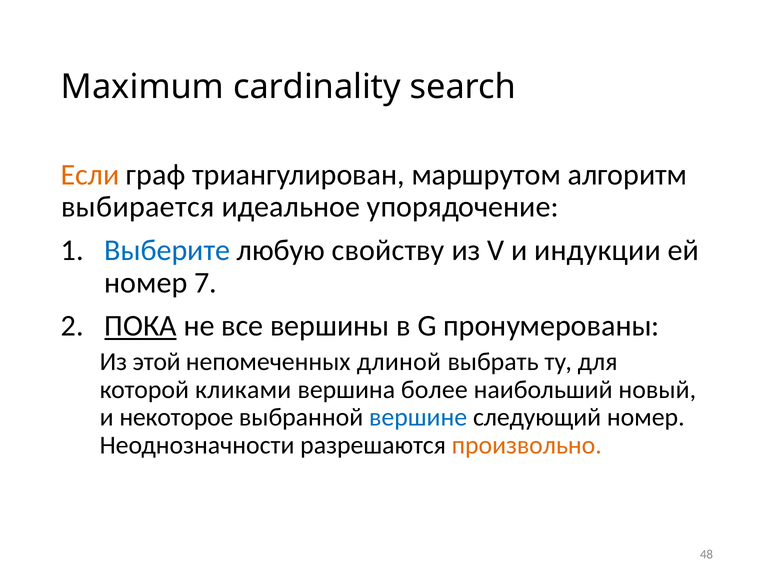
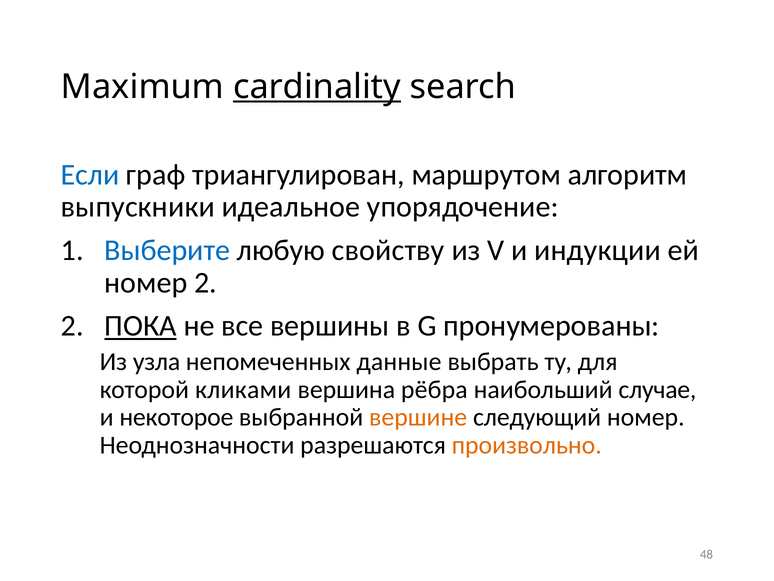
cardinality underline: none -> present
Если colour: orange -> blue
выбирается: выбирается -> выпускники
номер 7: 7 -> 2
этой: этой -> узла
длиной: длиной -> данные
более: более -> рёбра
новый: новый -> случае
вершине colour: blue -> orange
